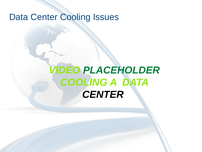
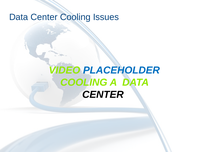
PLACEHOLDER colour: green -> blue
